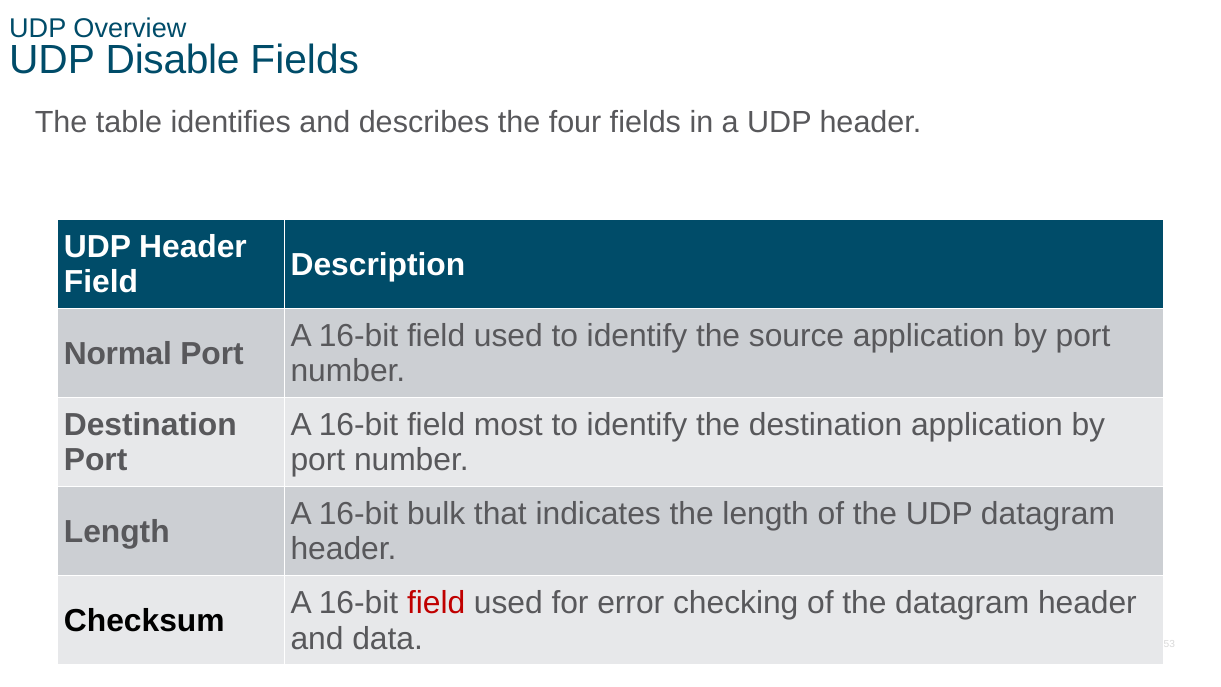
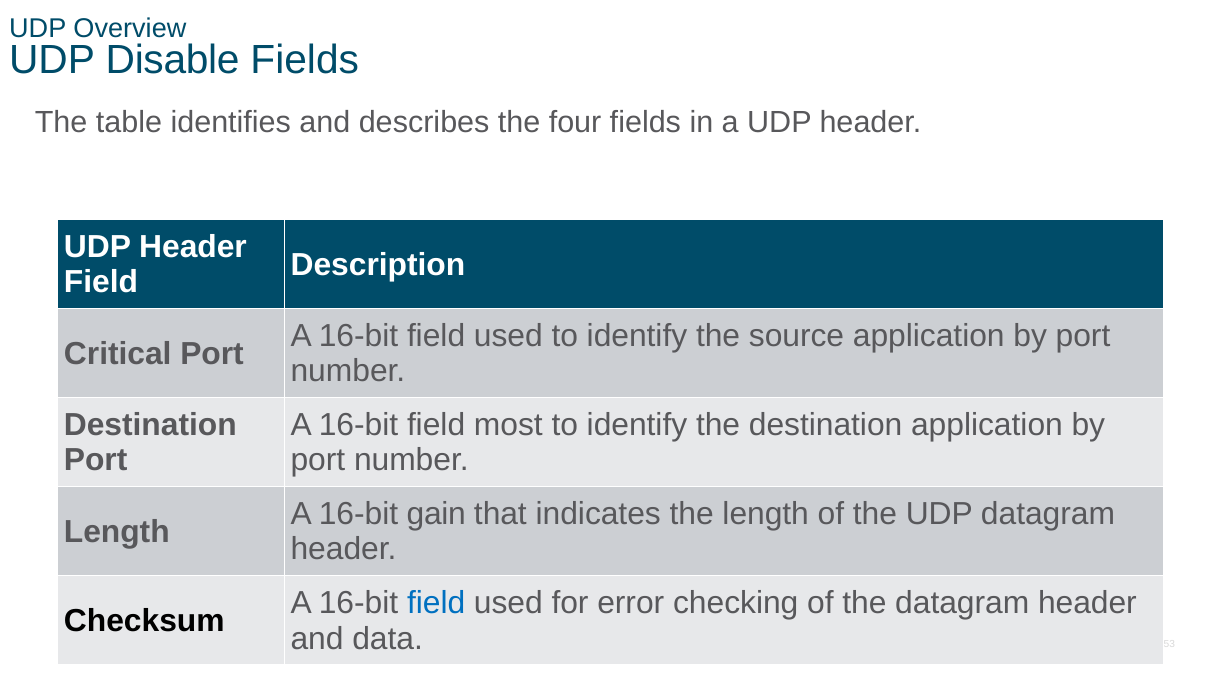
Normal: Normal -> Critical
bulk: bulk -> gain
field at (436, 603) colour: red -> blue
